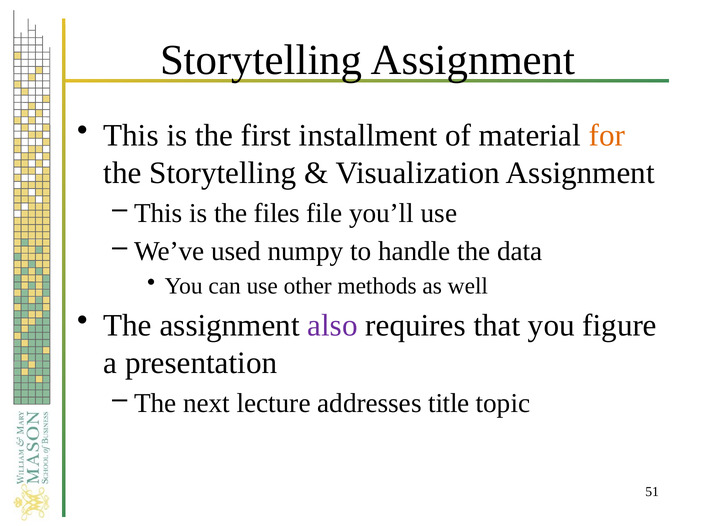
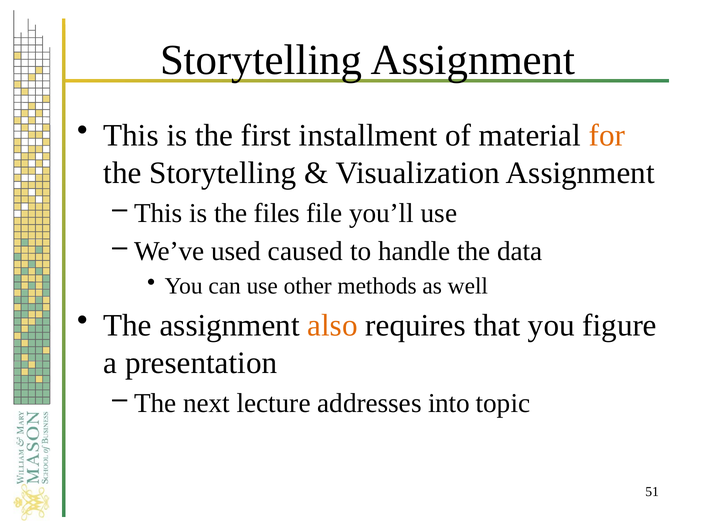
numpy: numpy -> caused
also colour: purple -> orange
title: title -> into
